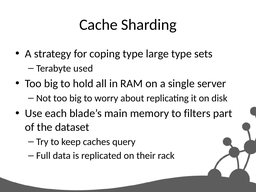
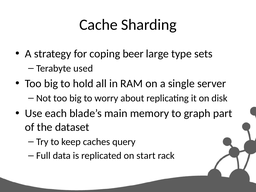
coping type: type -> beer
filters: filters -> graph
their: their -> start
